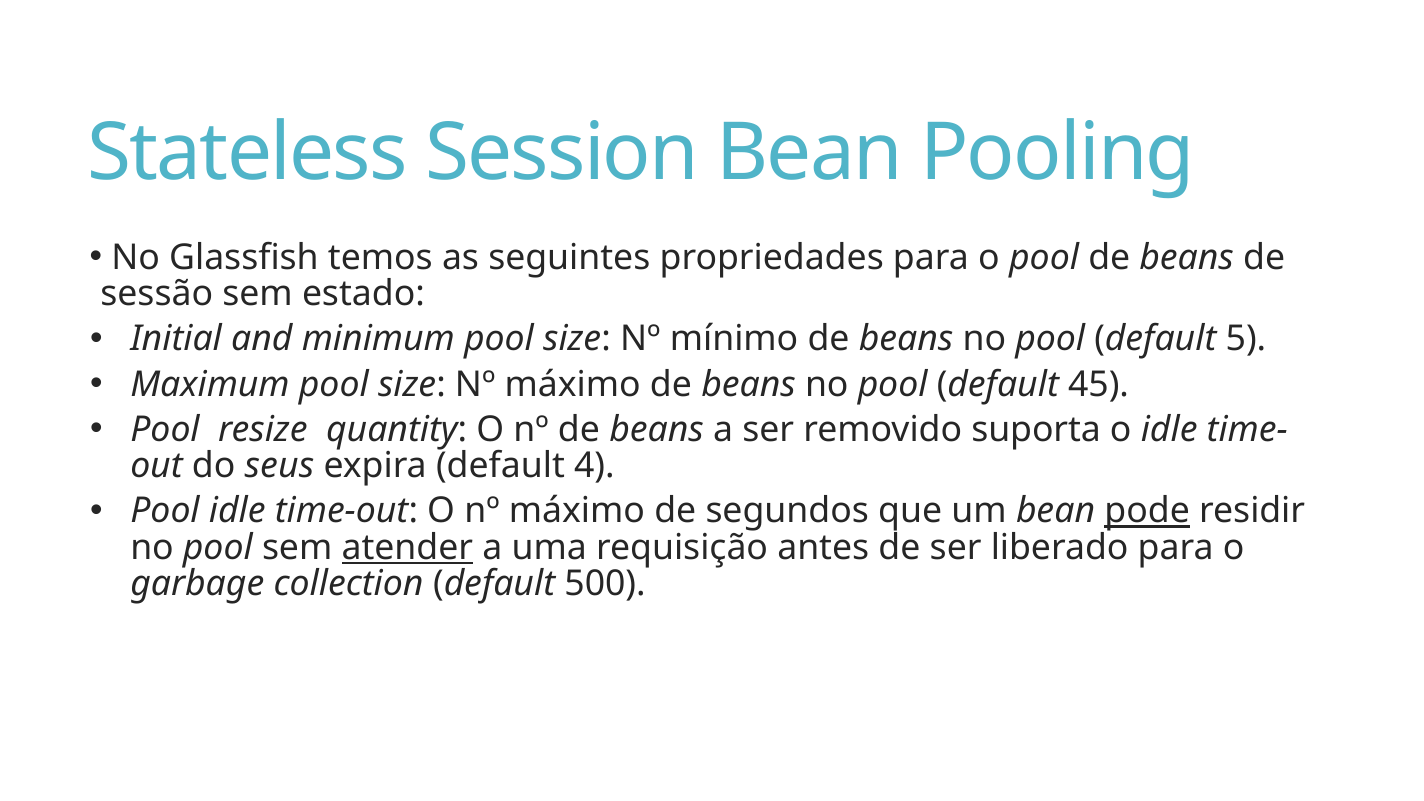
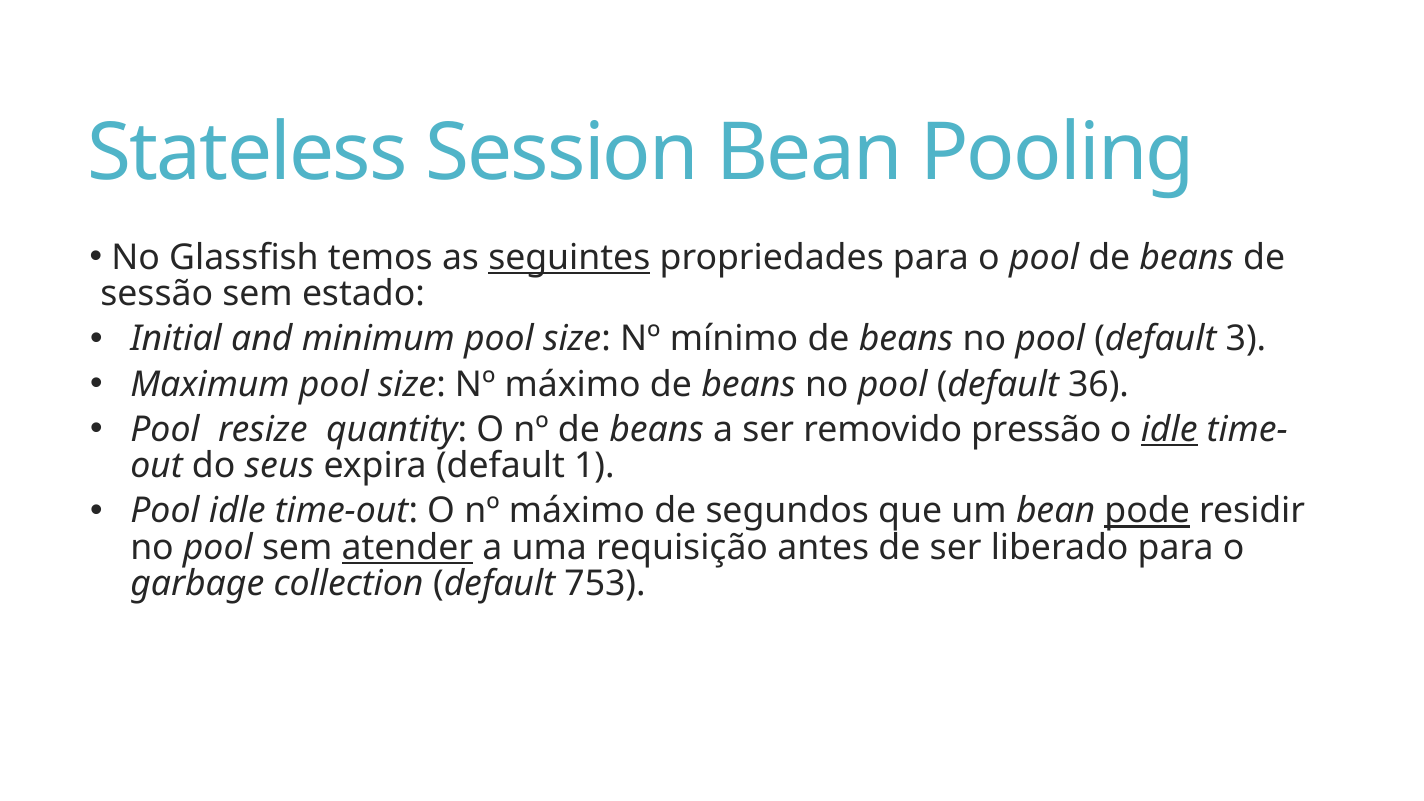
seguintes underline: none -> present
5: 5 -> 3
45: 45 -> 36
suporta: suporta -> pressão
idle at (1169, 430) underline: none -> present
4: 4 -> 1
500: 500 -> 753
